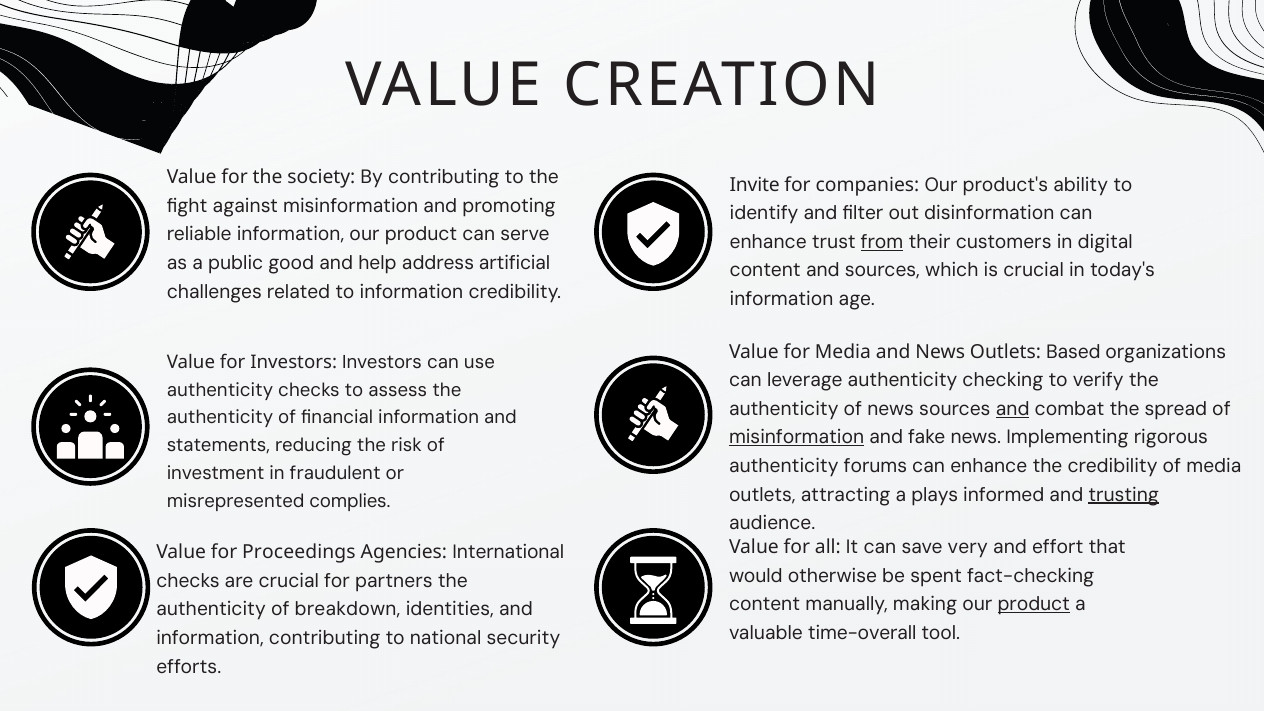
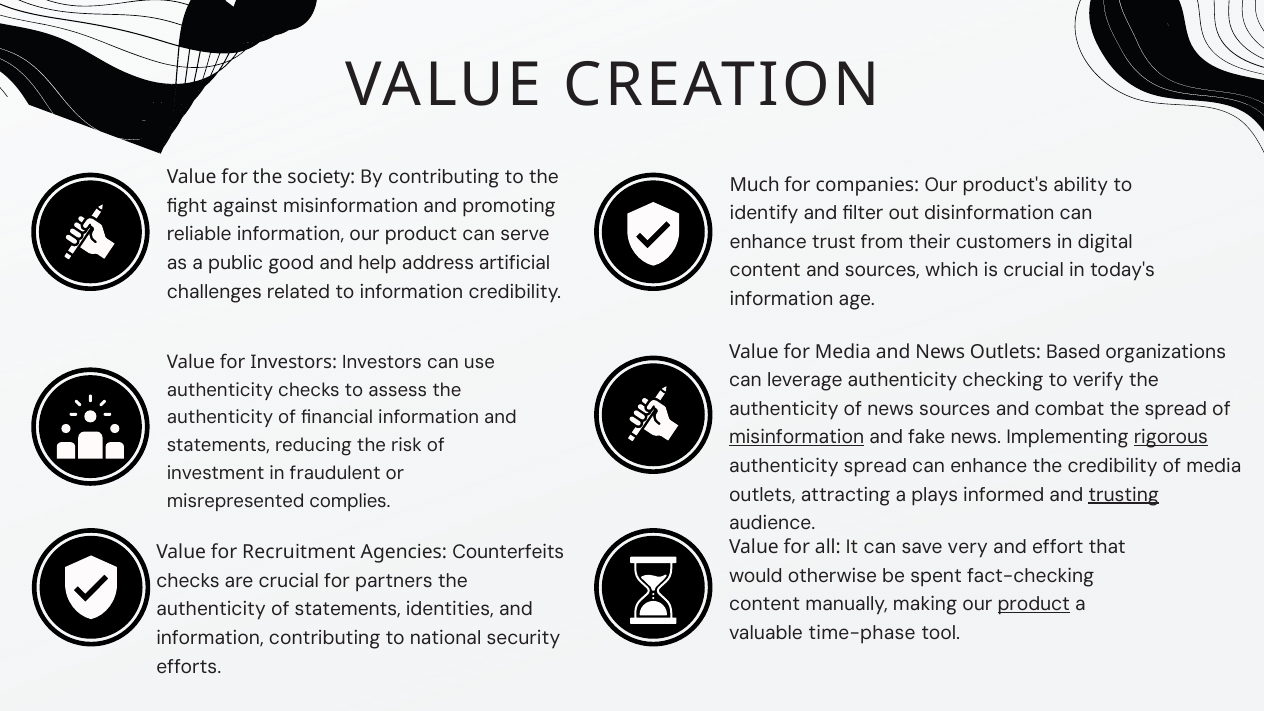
Invite: Invite -> Much
from underline: present -> none
and at (1013, 409) underline: present -> none
rigorous underline: none -> present
authenticity forums: forums -> spread
Proceedings: Proceedings -> Recruitment
International: International -> Counterfeits
of breakdown: breakdown -> statements
time-overall: time-overall -> time-phase
